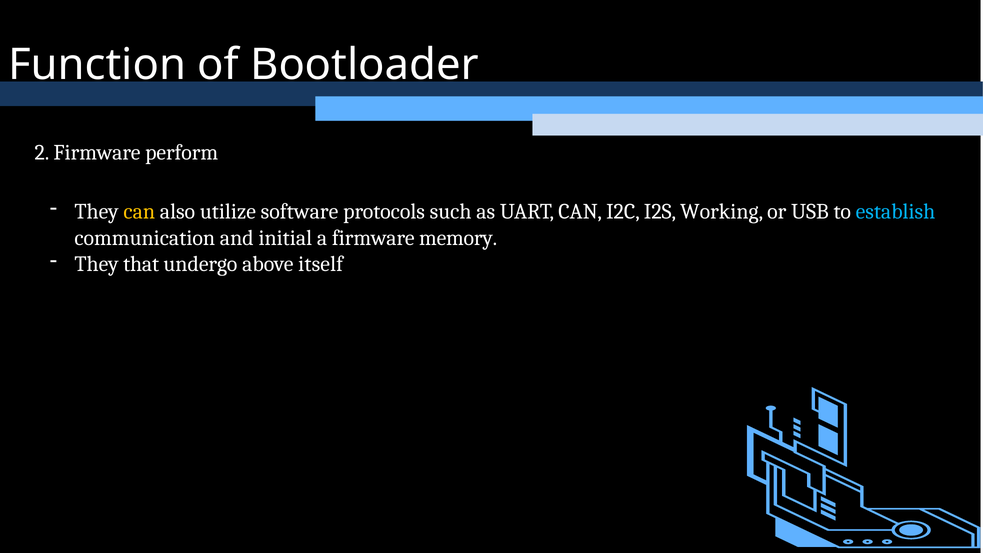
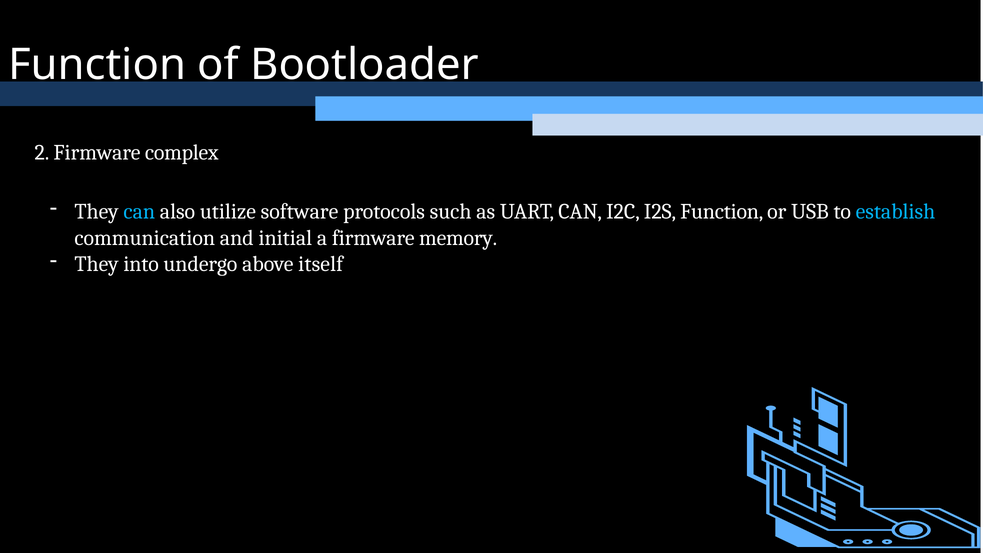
perform: perform -> complex
can at (139, 212) colour: yellow -> light blue
I2S Working: Working -> Function
that: that -> into
